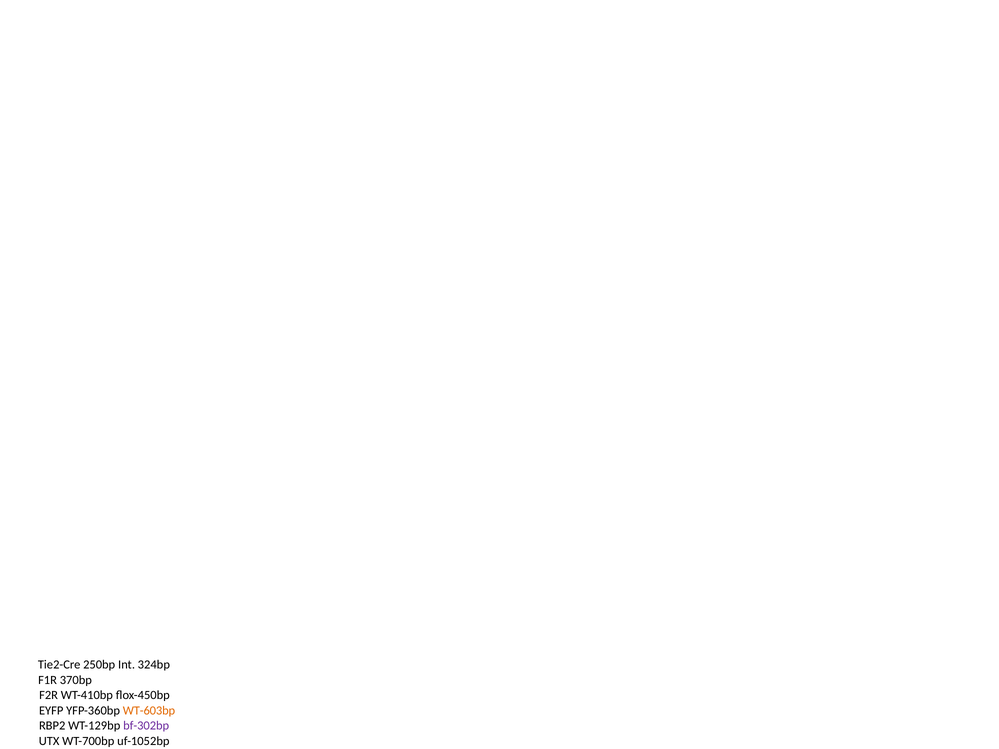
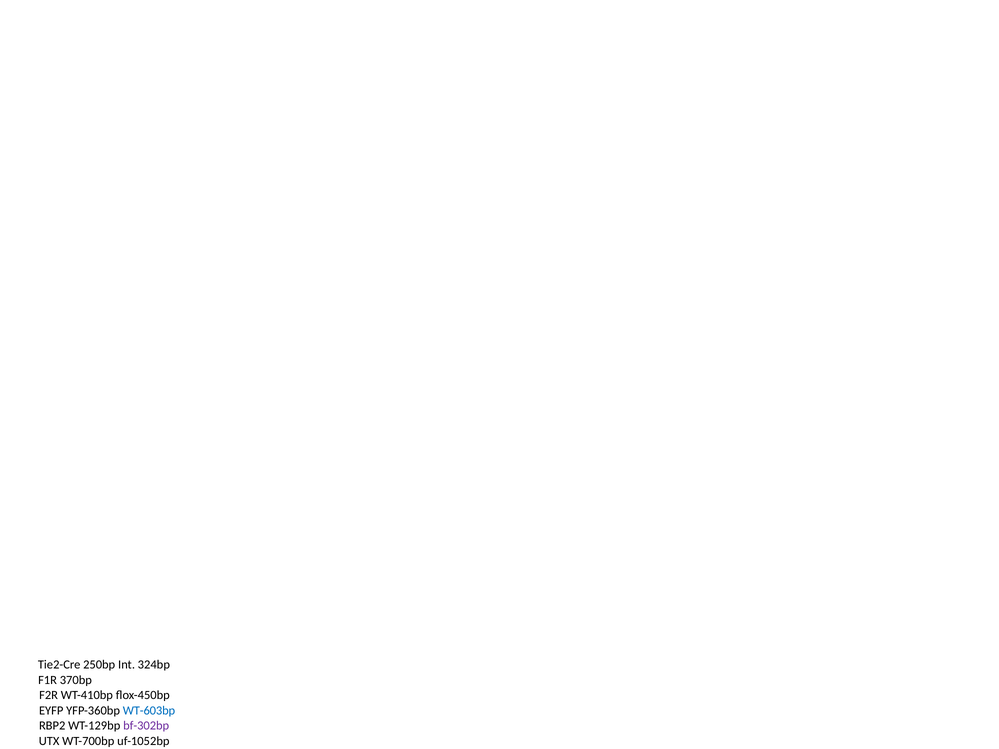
WT-603bp colour: orange -> blue
